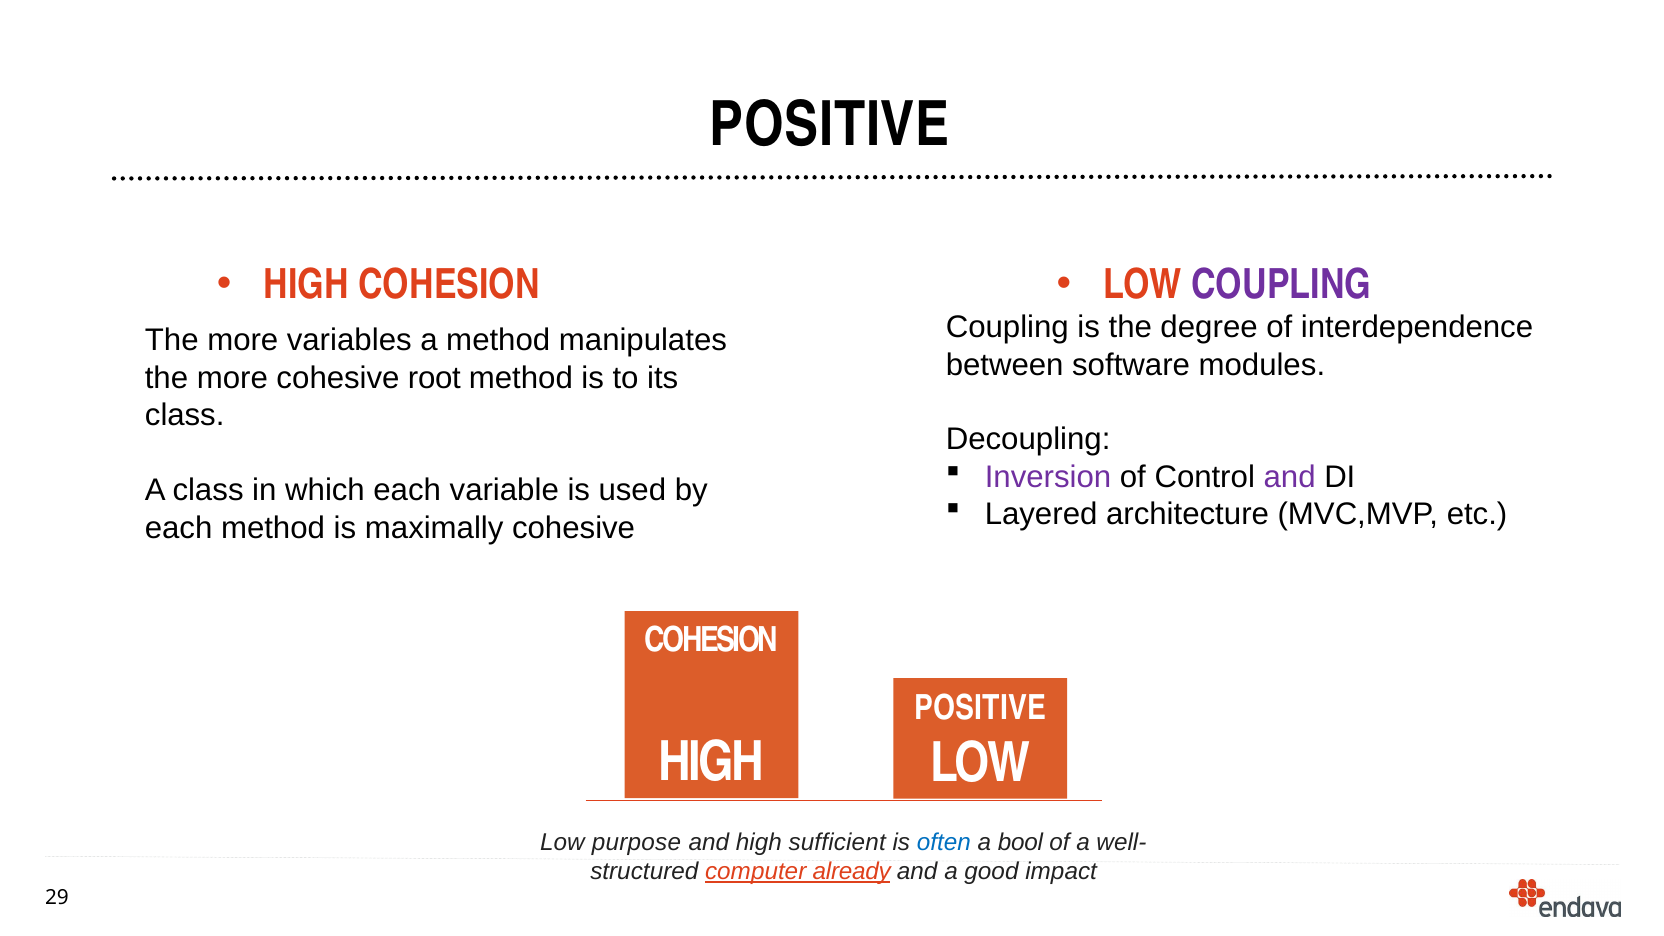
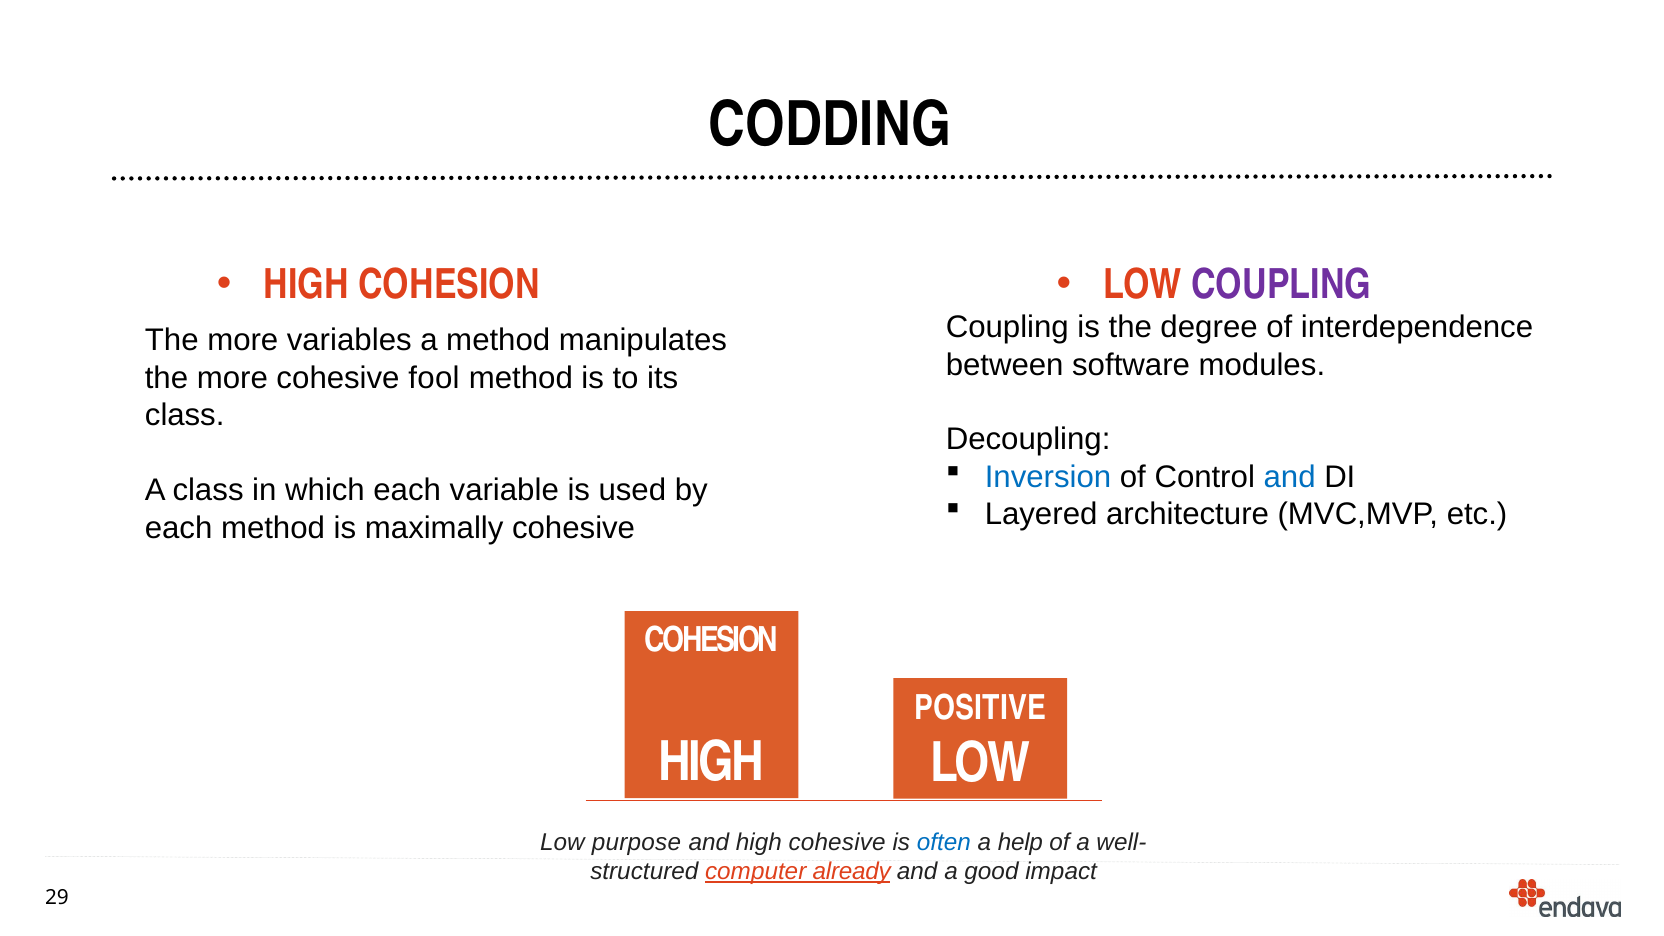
POSITIVE at (830, 124): POSITIVE -> CODDING
root: root -> fool
Inversion colour: purple -> blue
and at (1290, 477) colour: purple -> blue
high sufficient: sufficient -> cohesive
bool: bool -> help
